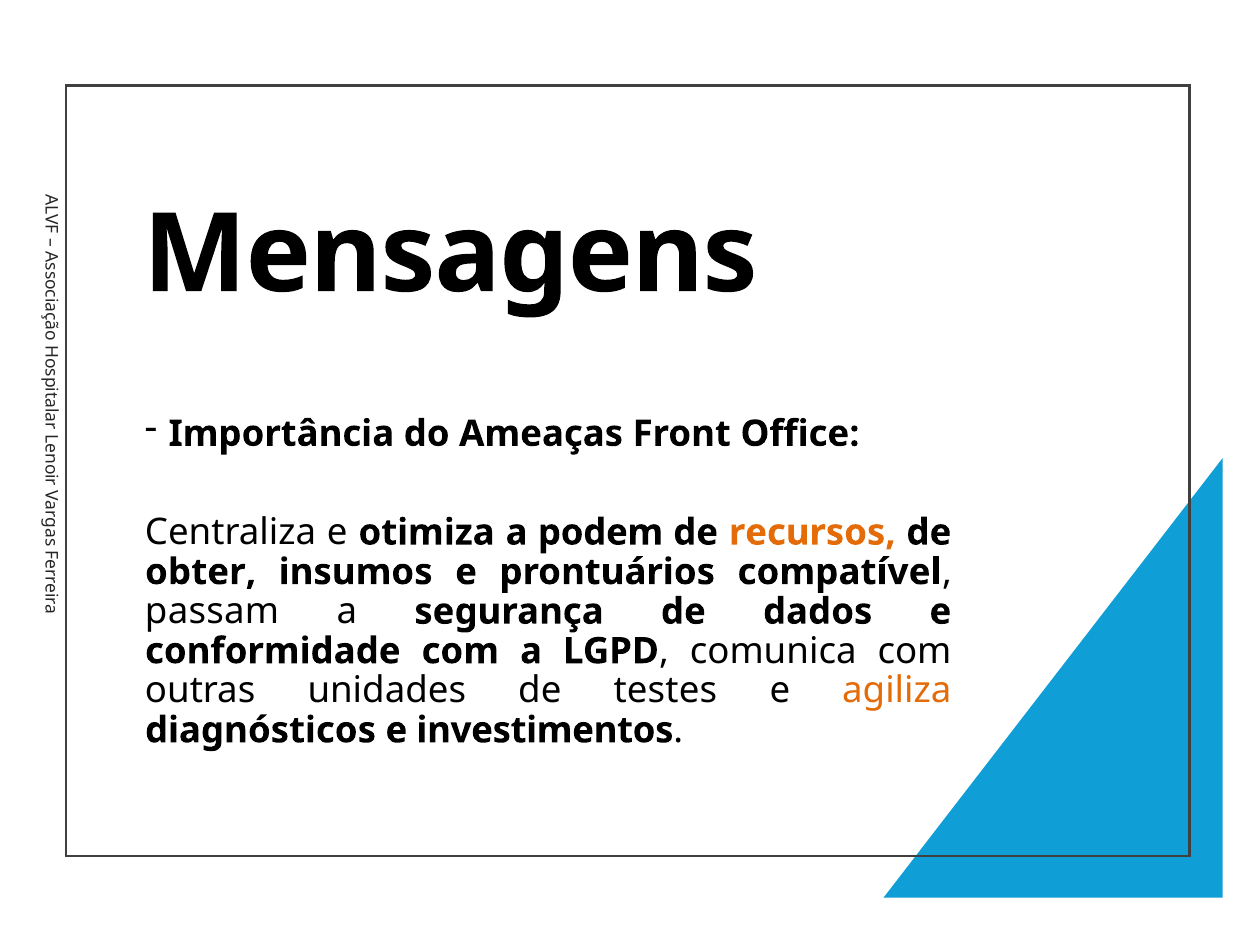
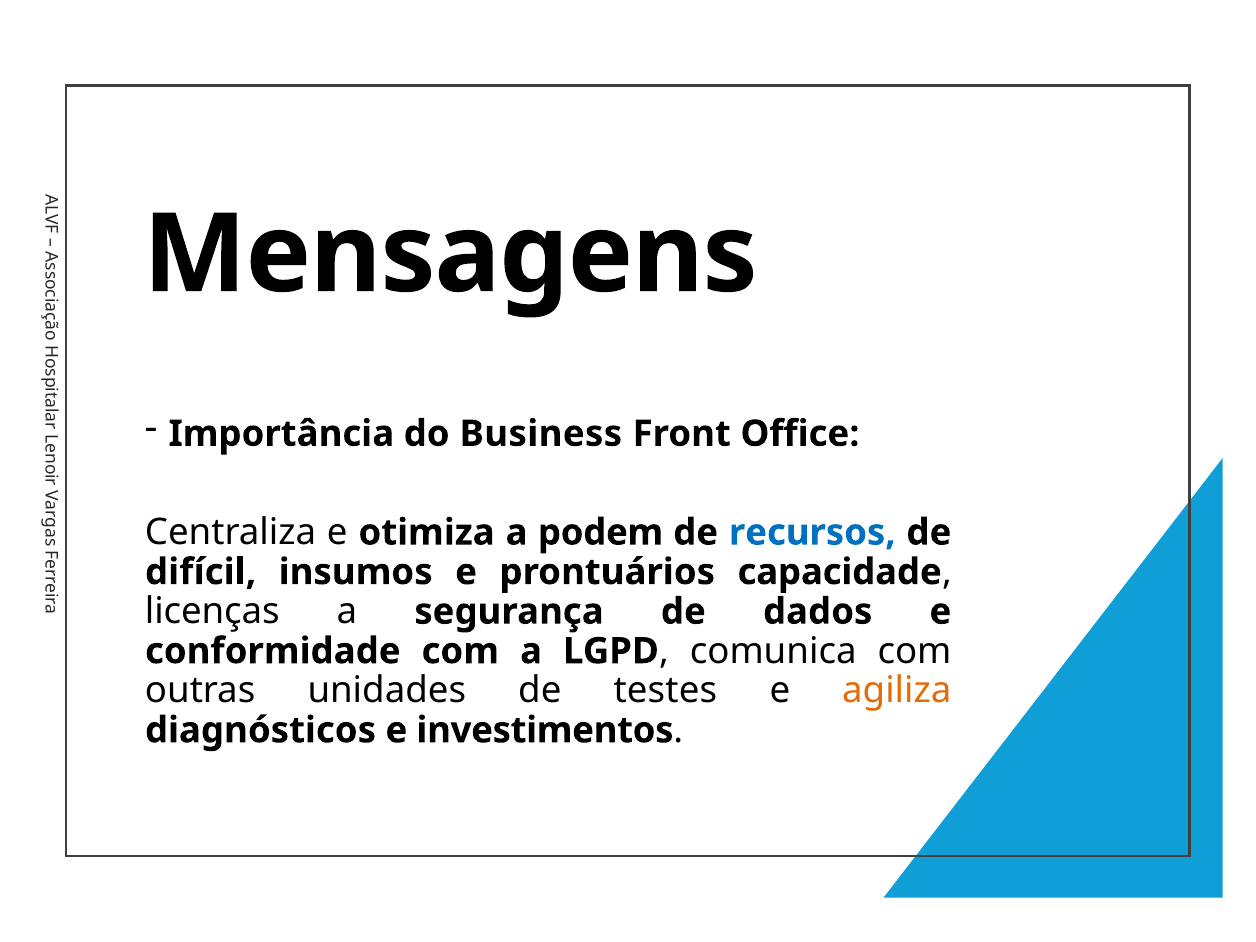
Ameaças: Ameaças -> Business
recursos colour: orange -> blue
obter: obter -> difícil
compatível: compatível -> capacidade
passam: passam -> licenças
